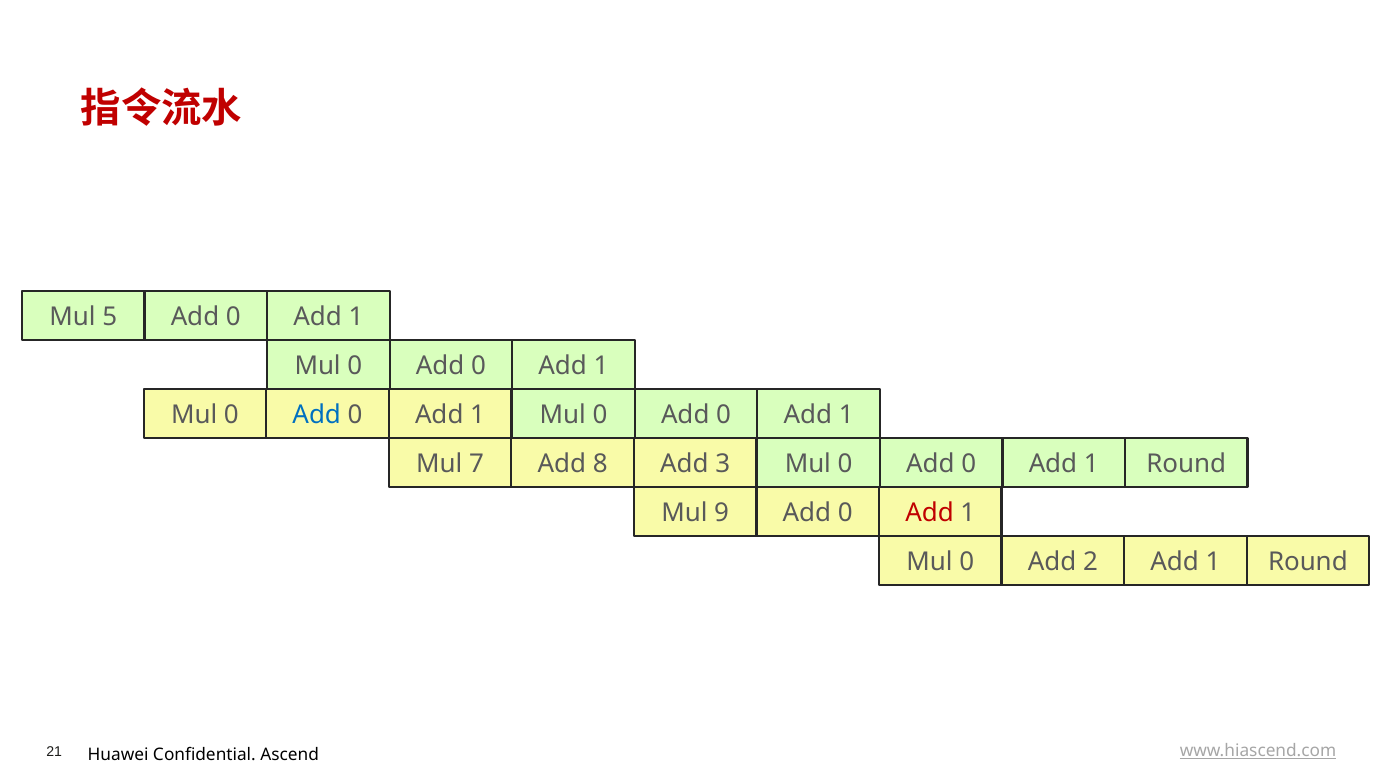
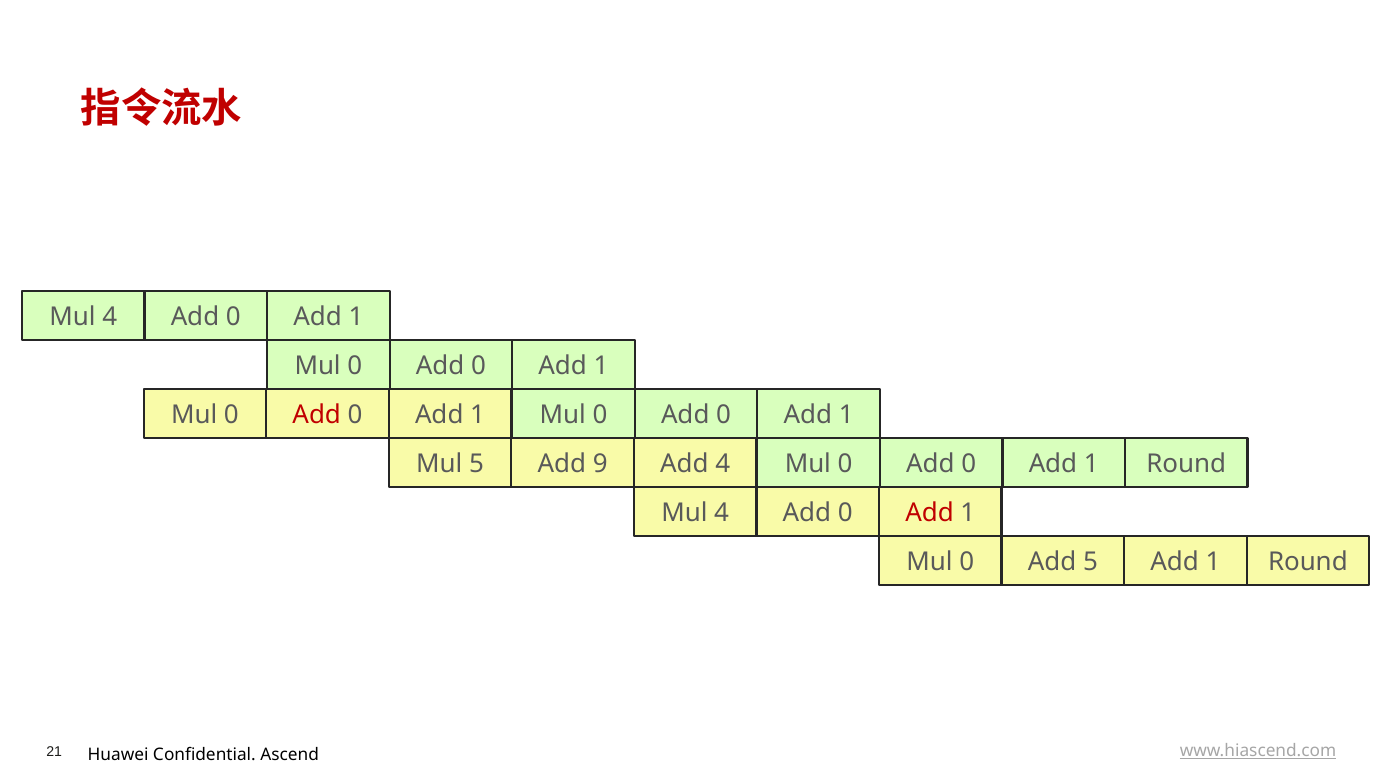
5 at (110, 317): 5 -> 4
Add at (317, 415) colour: blue -> red
Mul 7: 7 -> 5
8: 8 -> 9
Add 3: 3 -> 4
9 at (722, 513): 9 -> 4
Add 2: 2 -> 5
